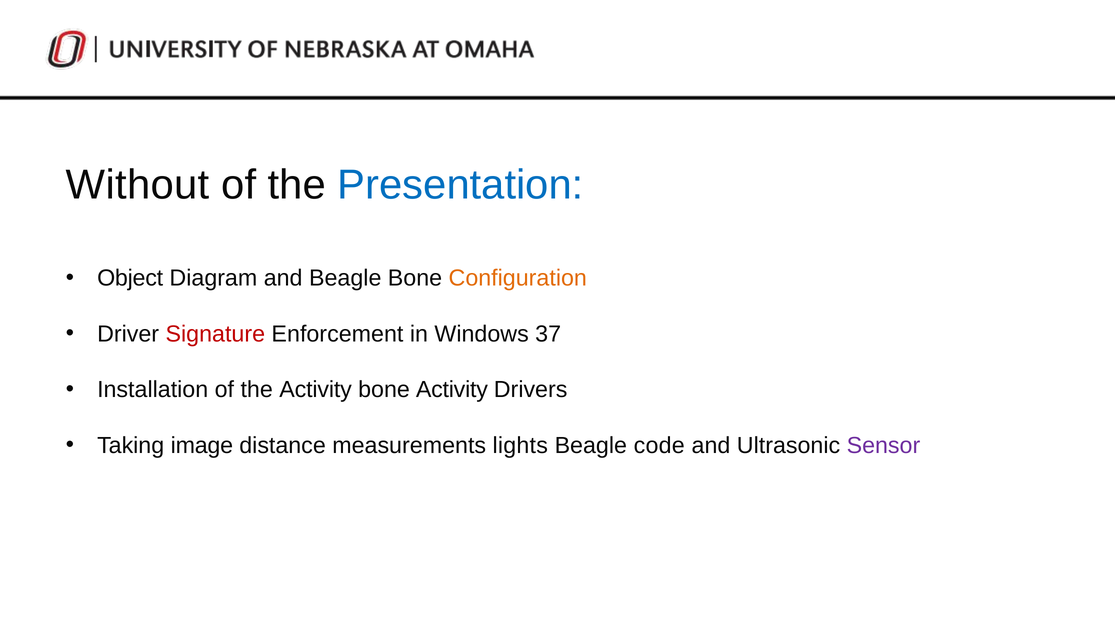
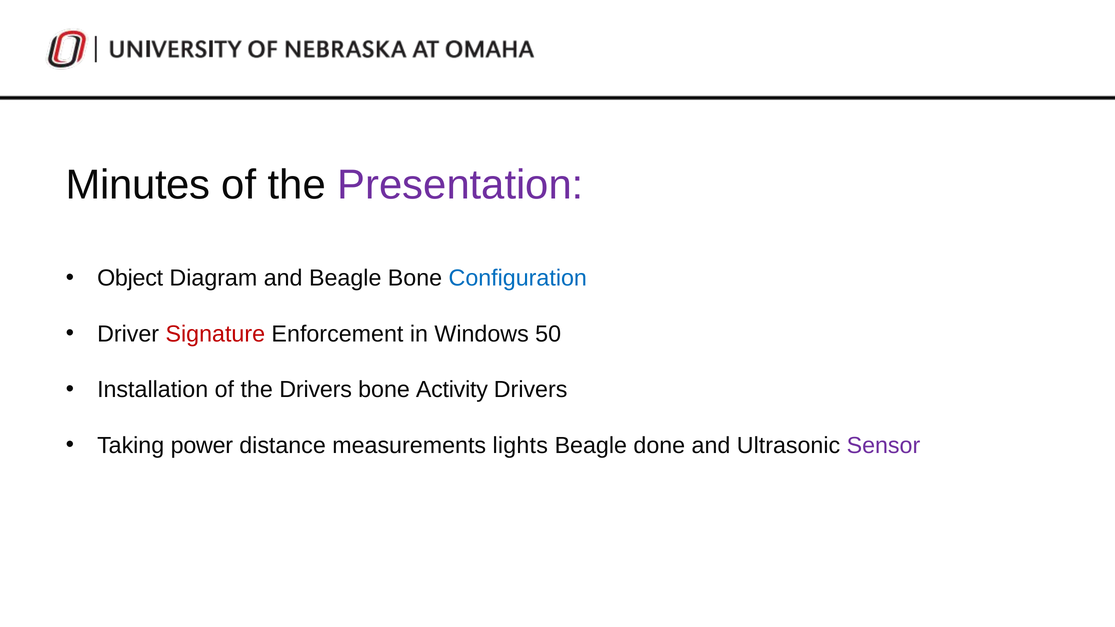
Without: Without -> Minutes
Presentation colour: blue -> purple
Configuration colour: orange -> blue
37: 37 -> 50
the Activity: Activity -> Drivers
image: image -> power
code: code -> done
